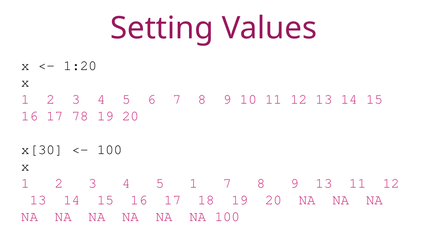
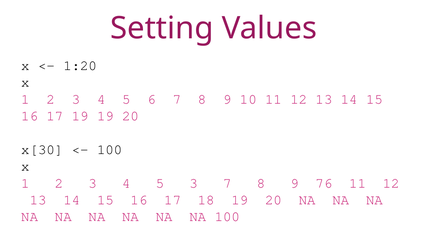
17 78: 78 -> 19
5 1: 1 -> 3
9 13: 13 -> 76
